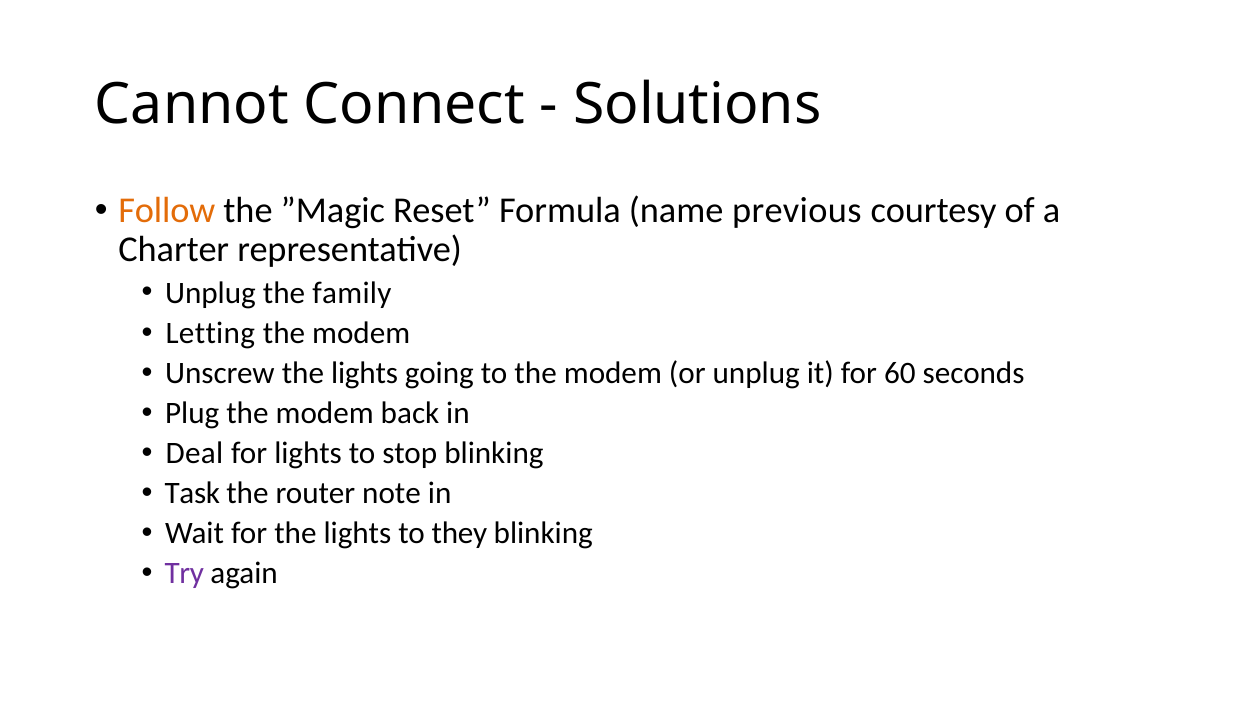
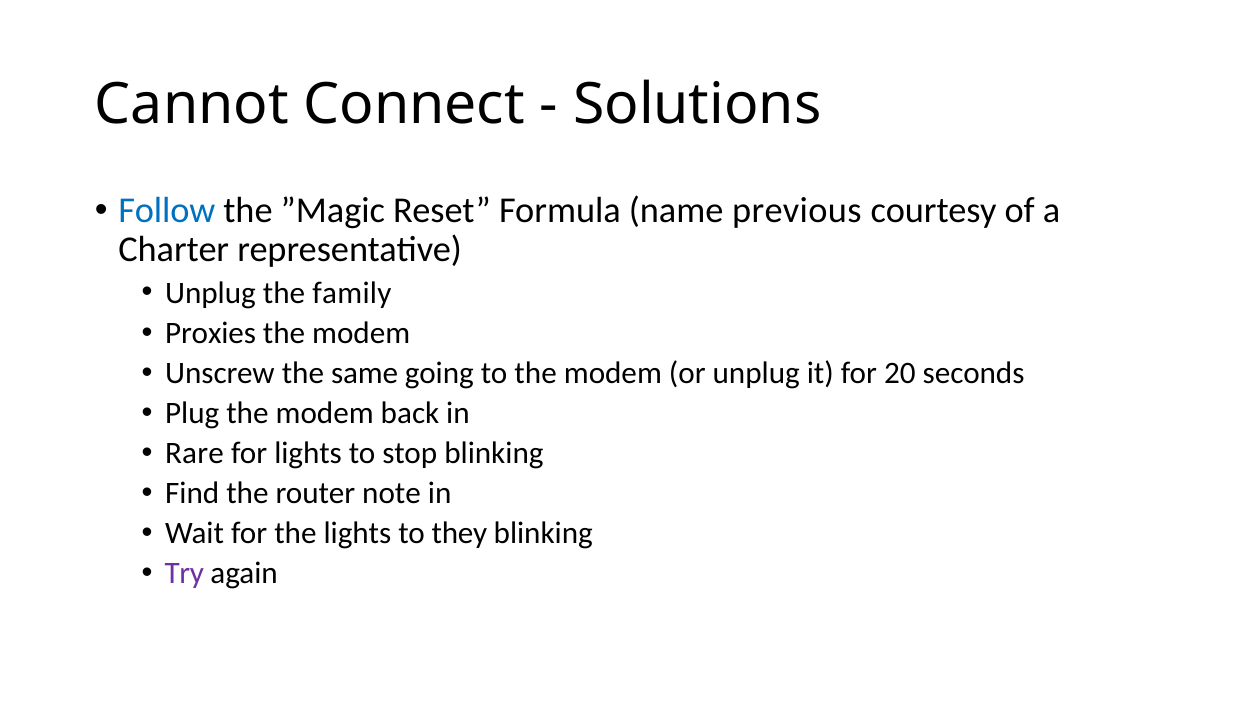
Follow colour: orange -> blue
Letting: Letting -> Proxies
Unscrew the lights: lights -> same
60: 60 -> 20
Deal: Deal -> Rare
Task: Task -> Find
